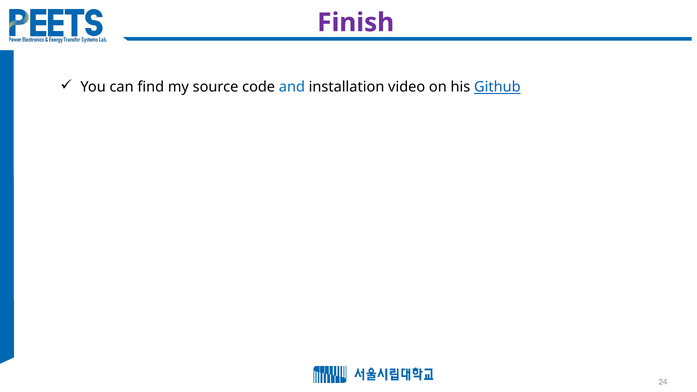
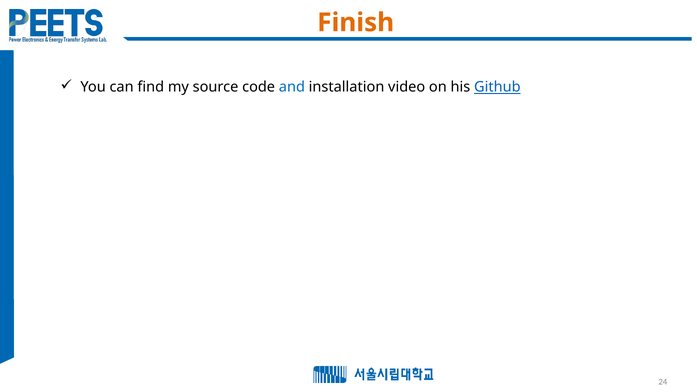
Finish colour: purple -> orange
